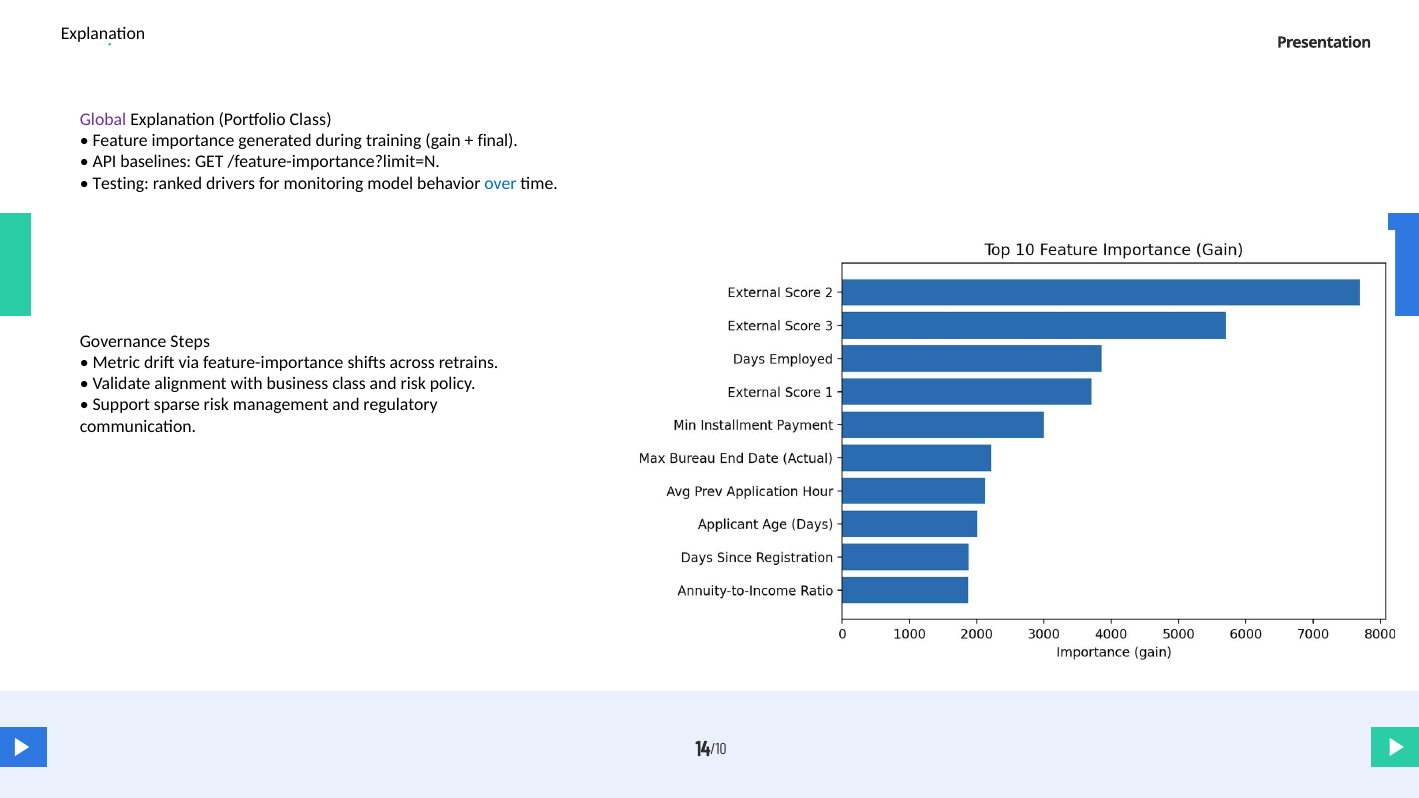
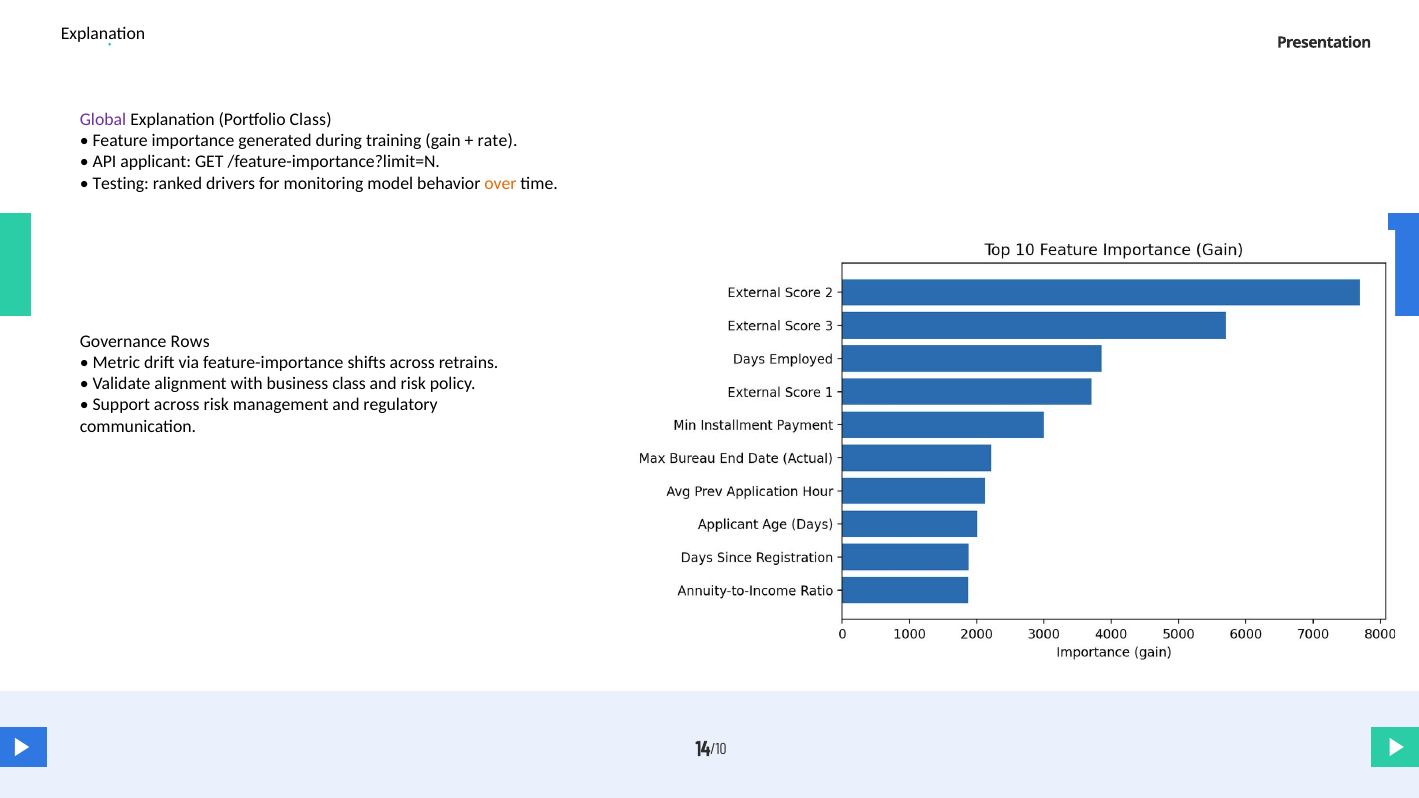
final: final -> rate
baselines: baselines -> applicant
over colour: blue -> orange
Steps: Steps -> Rows
Support sparse: sparse -> across
